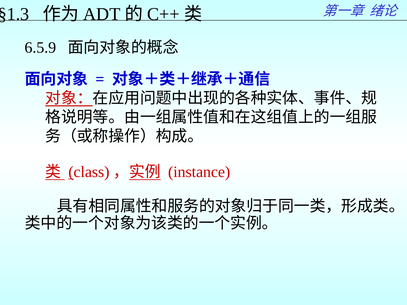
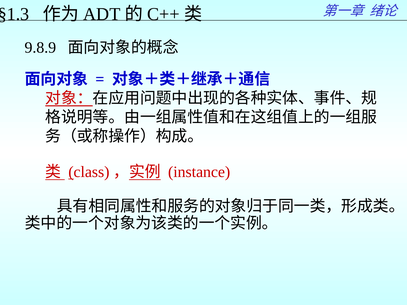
6.5.9: 6.5.9 -> 9.8.9
